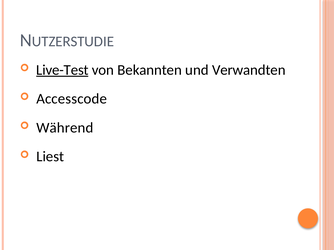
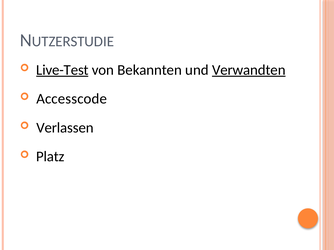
Verwandten underline: none -> present
Während: Während -> Verlassen
Liest: Liest -> Platz
